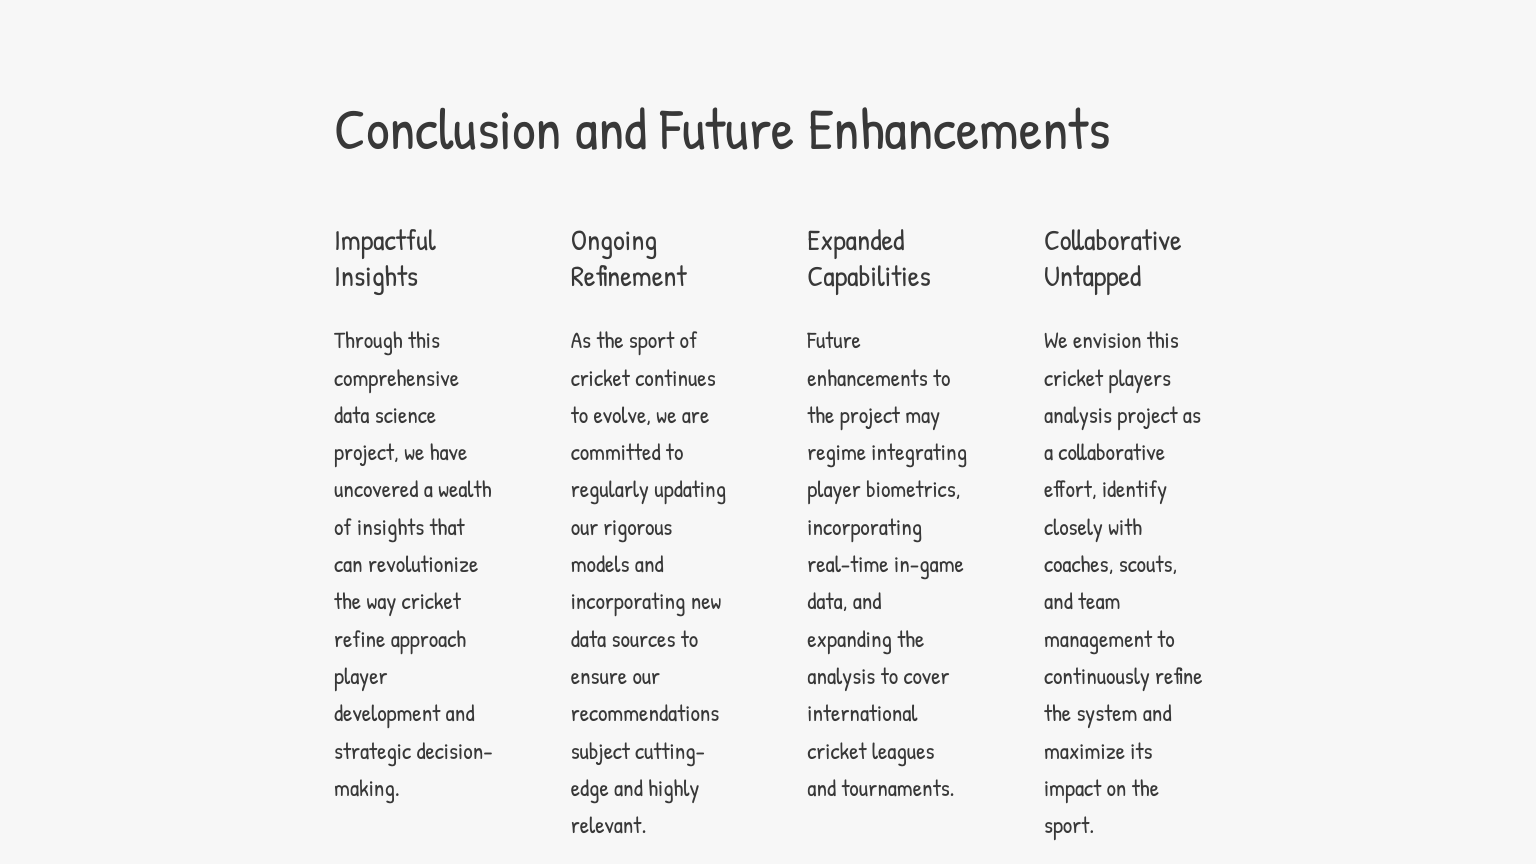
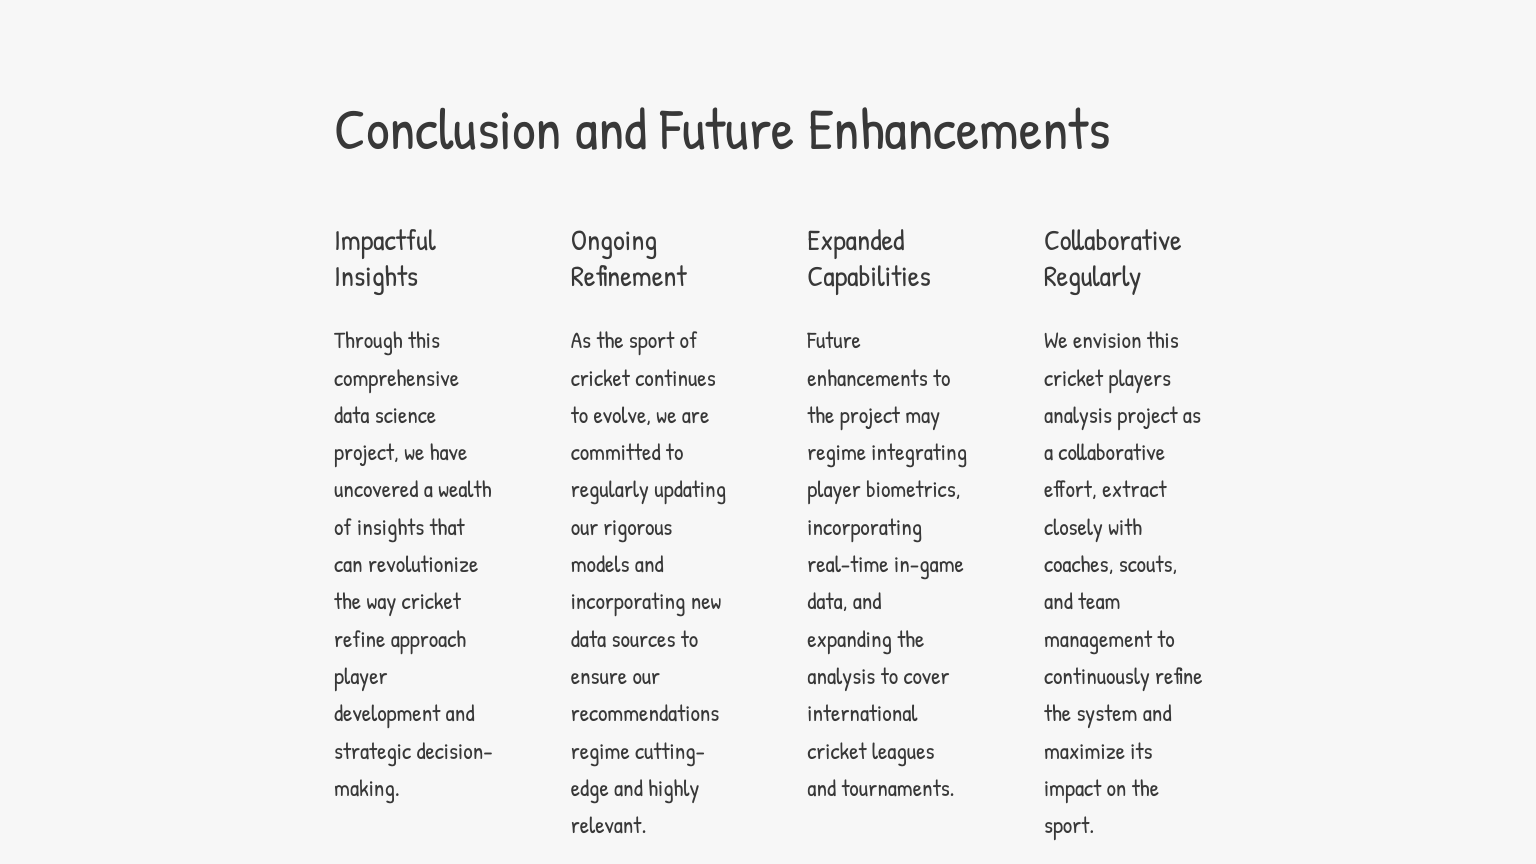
Untapped at (1093, 277): Untapped -> Regularly
identify: identify -> extract
subject at (600, 751): subject -> regime
